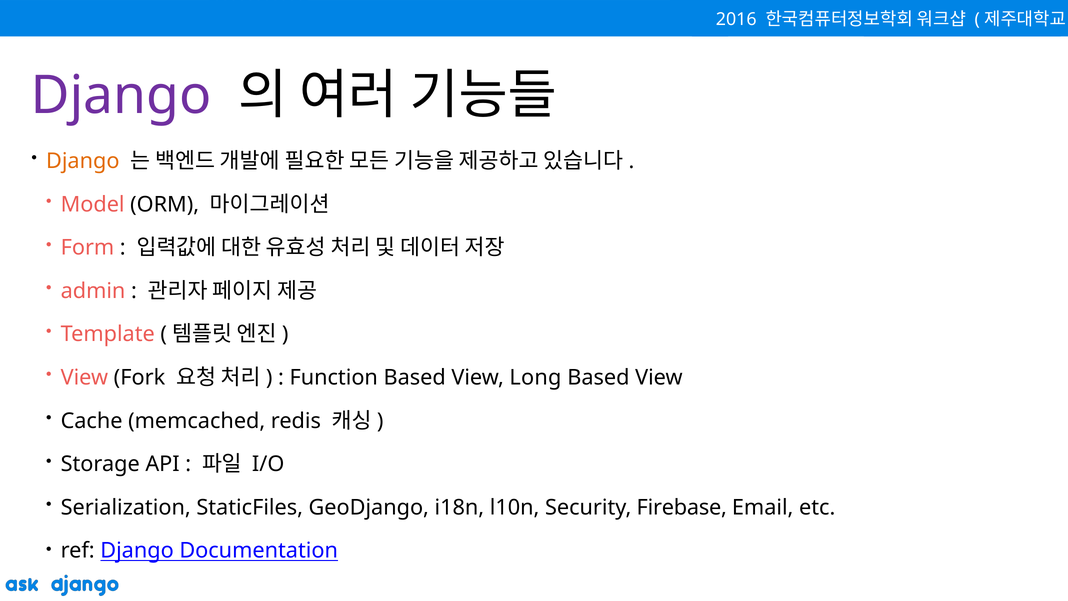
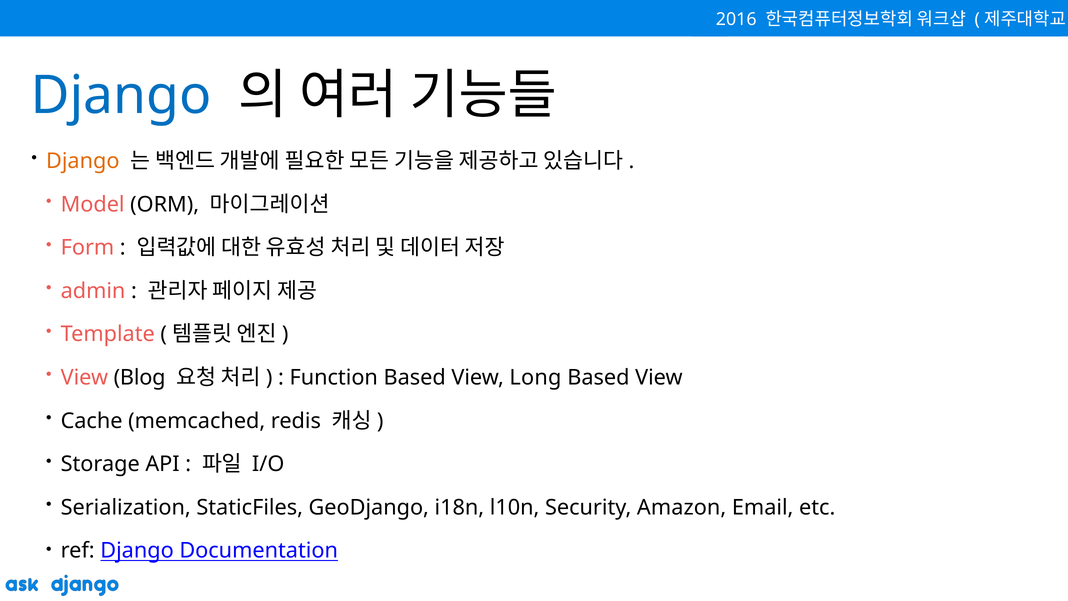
Django at (121, 96) colour: purple -> blue
Fork: Fork -> Blog
Firebase: Firebase -> Amazon
